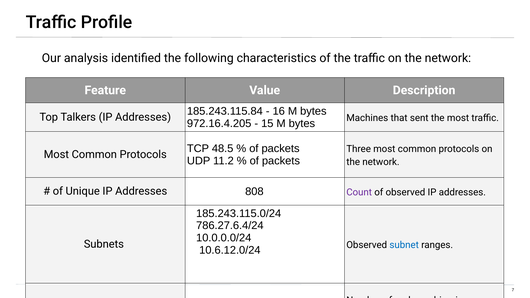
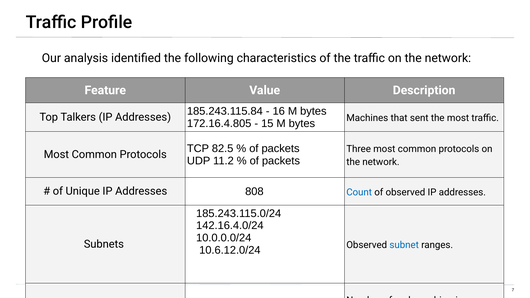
972.16.4.205: 972.16.4.205 -> 172.16.4.805
48.5: 48.5 -> 82.5
Count colour: purple -> blue
786.27.6.4/24: 786.27.6.4/24 -> 142.16.4.0/24
